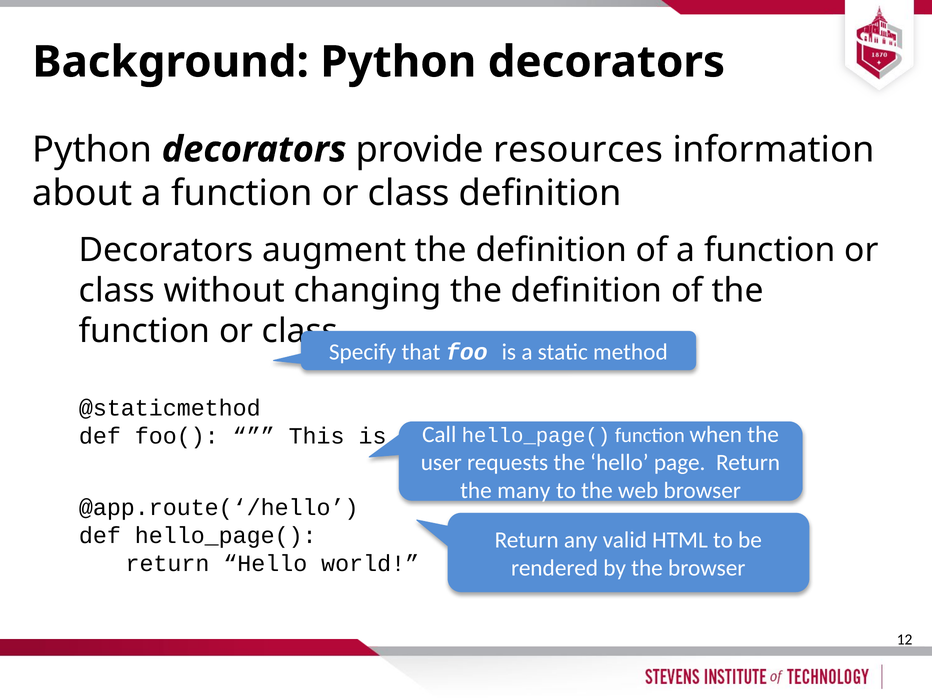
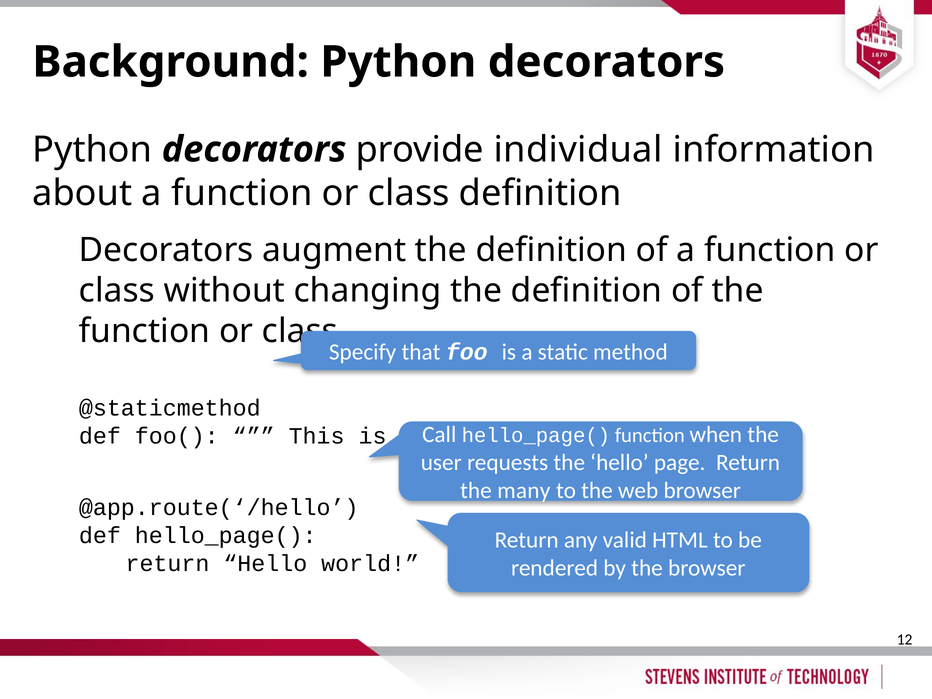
resources: resources -> individual
